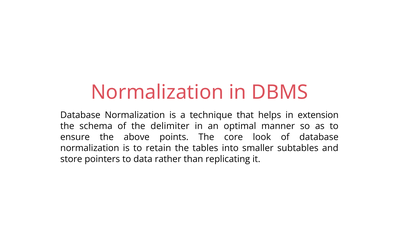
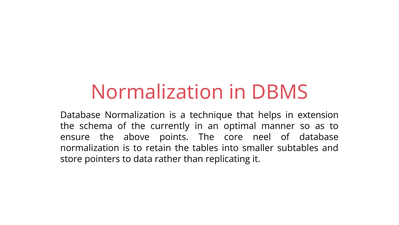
delimiter: delimiter -> currently
look: look -> neel
